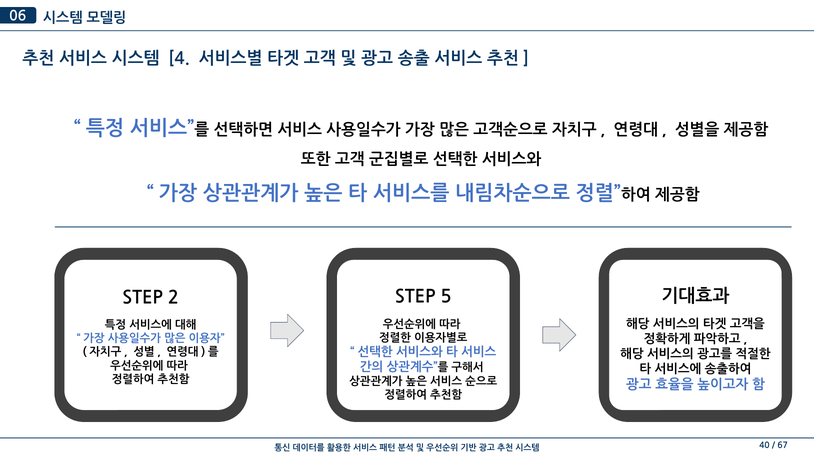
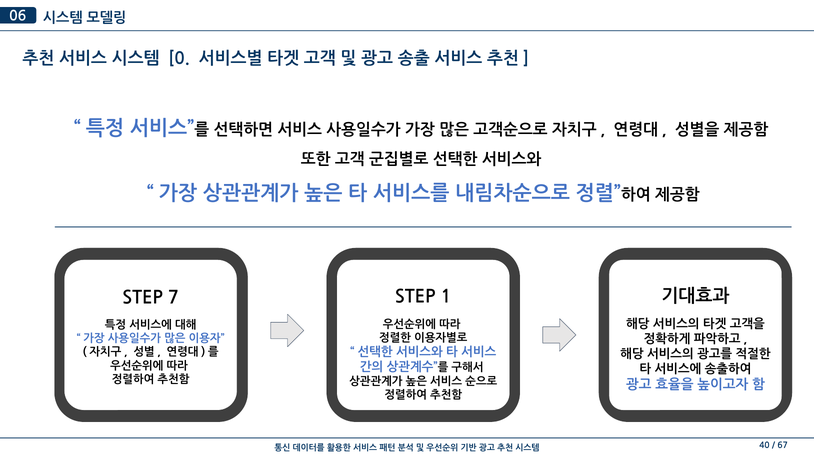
4: 4 -> 0
5: 5 -> 1
2: 2 -> 7
